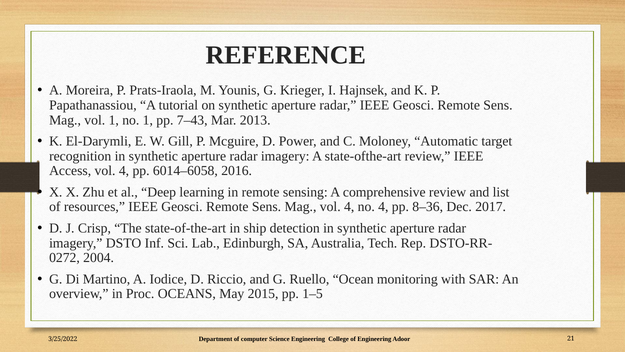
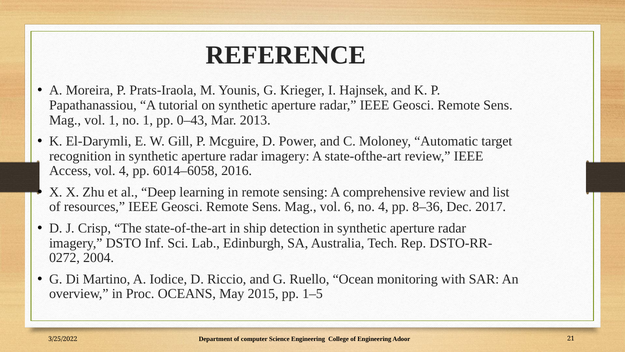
7–43: 7–43 -> 0–43
Mag vol 4: 4 -> 6
